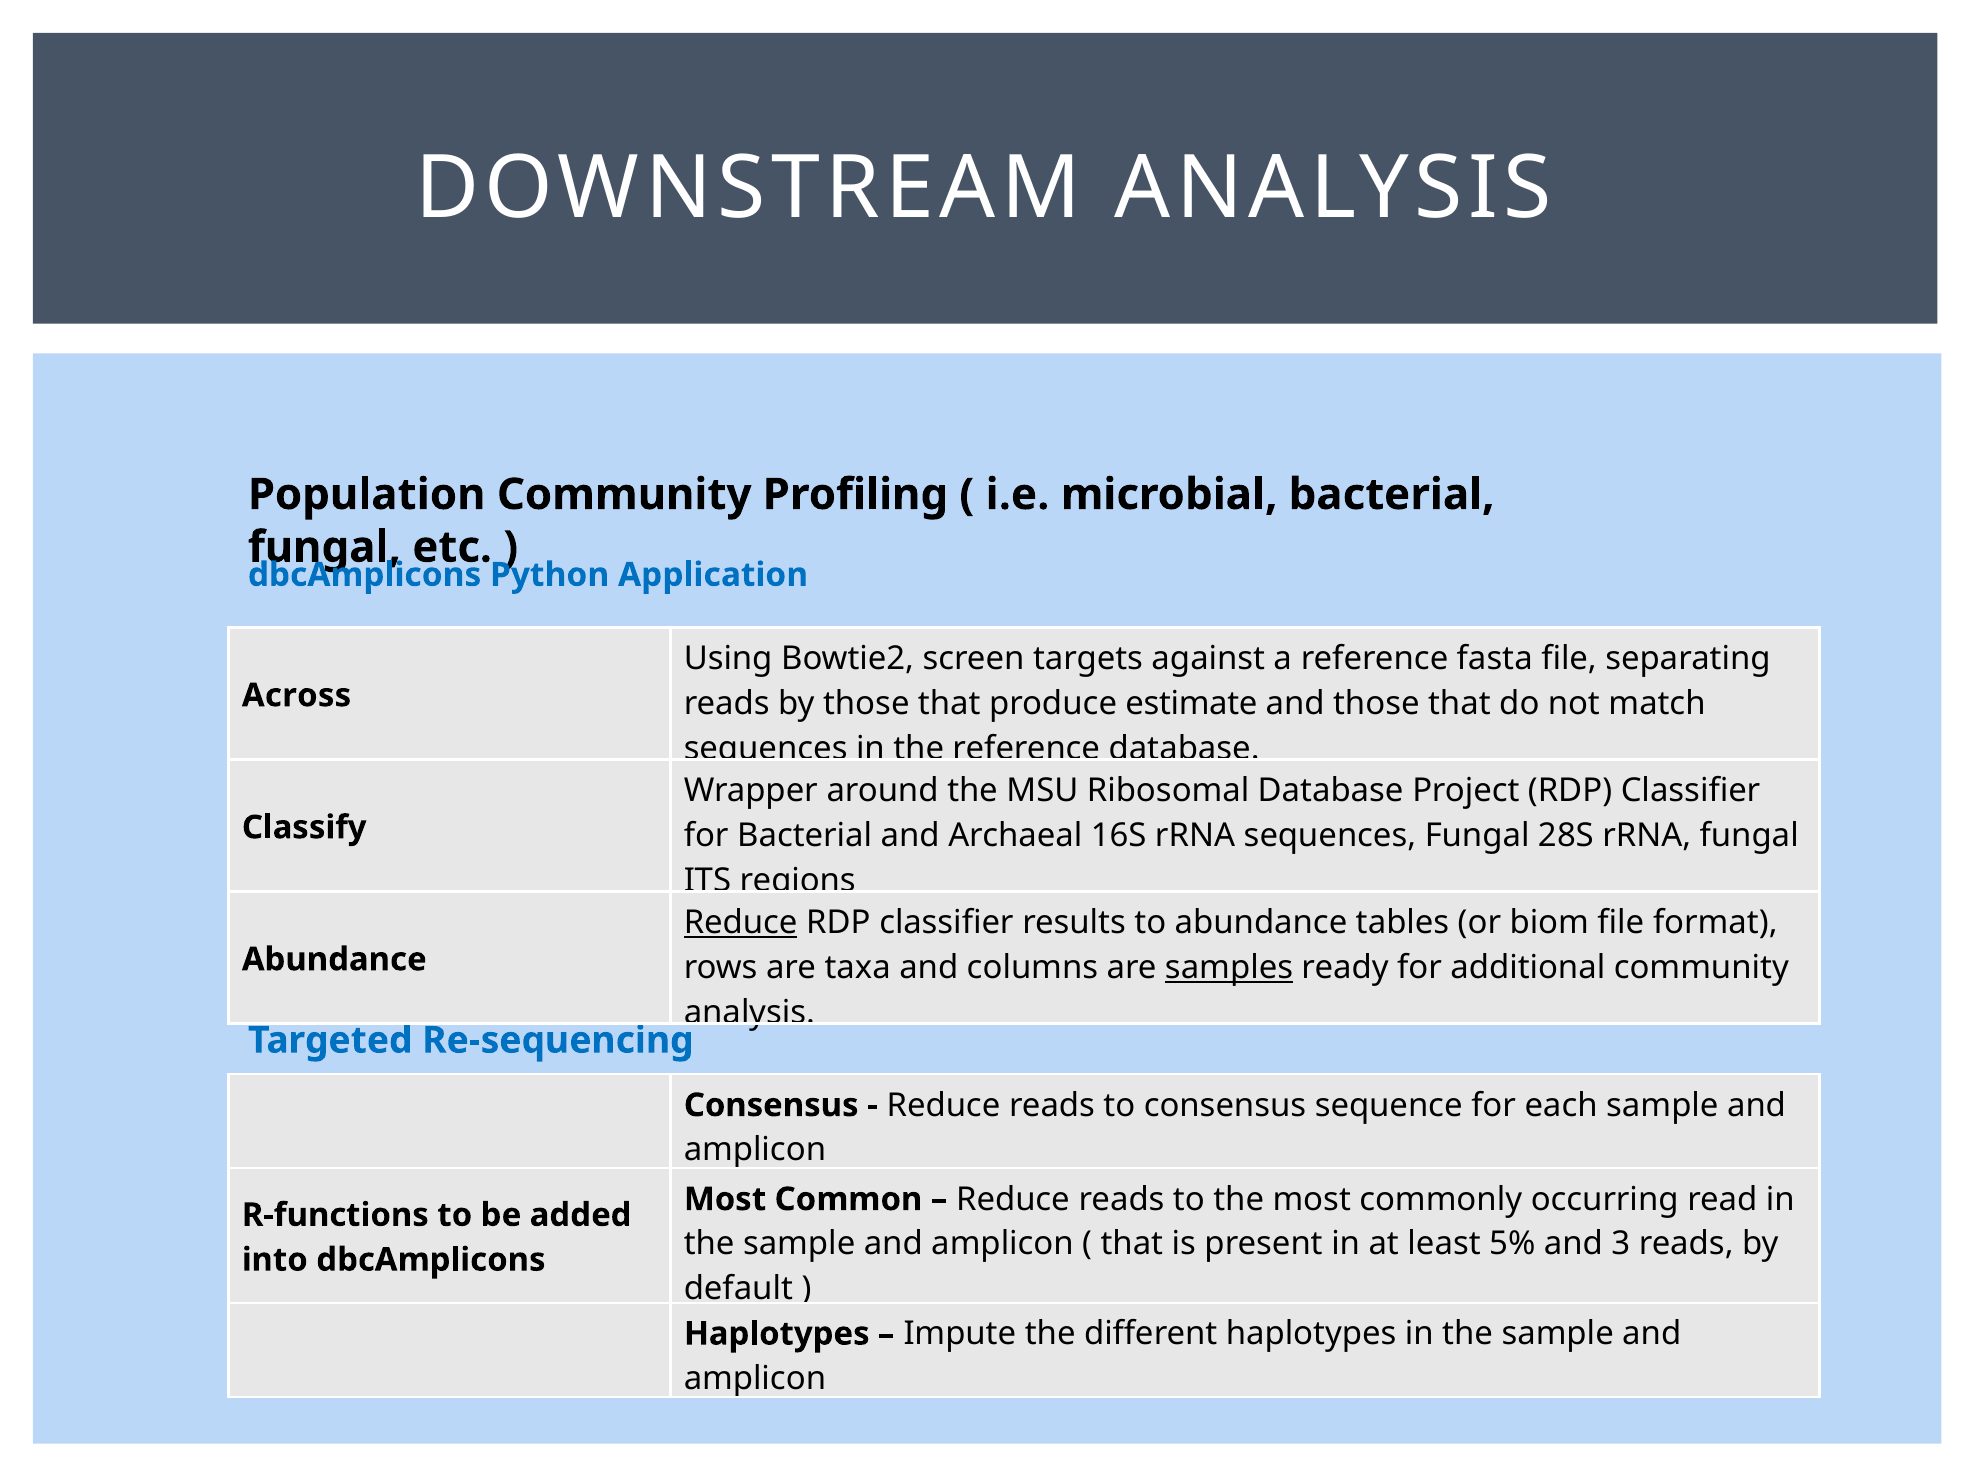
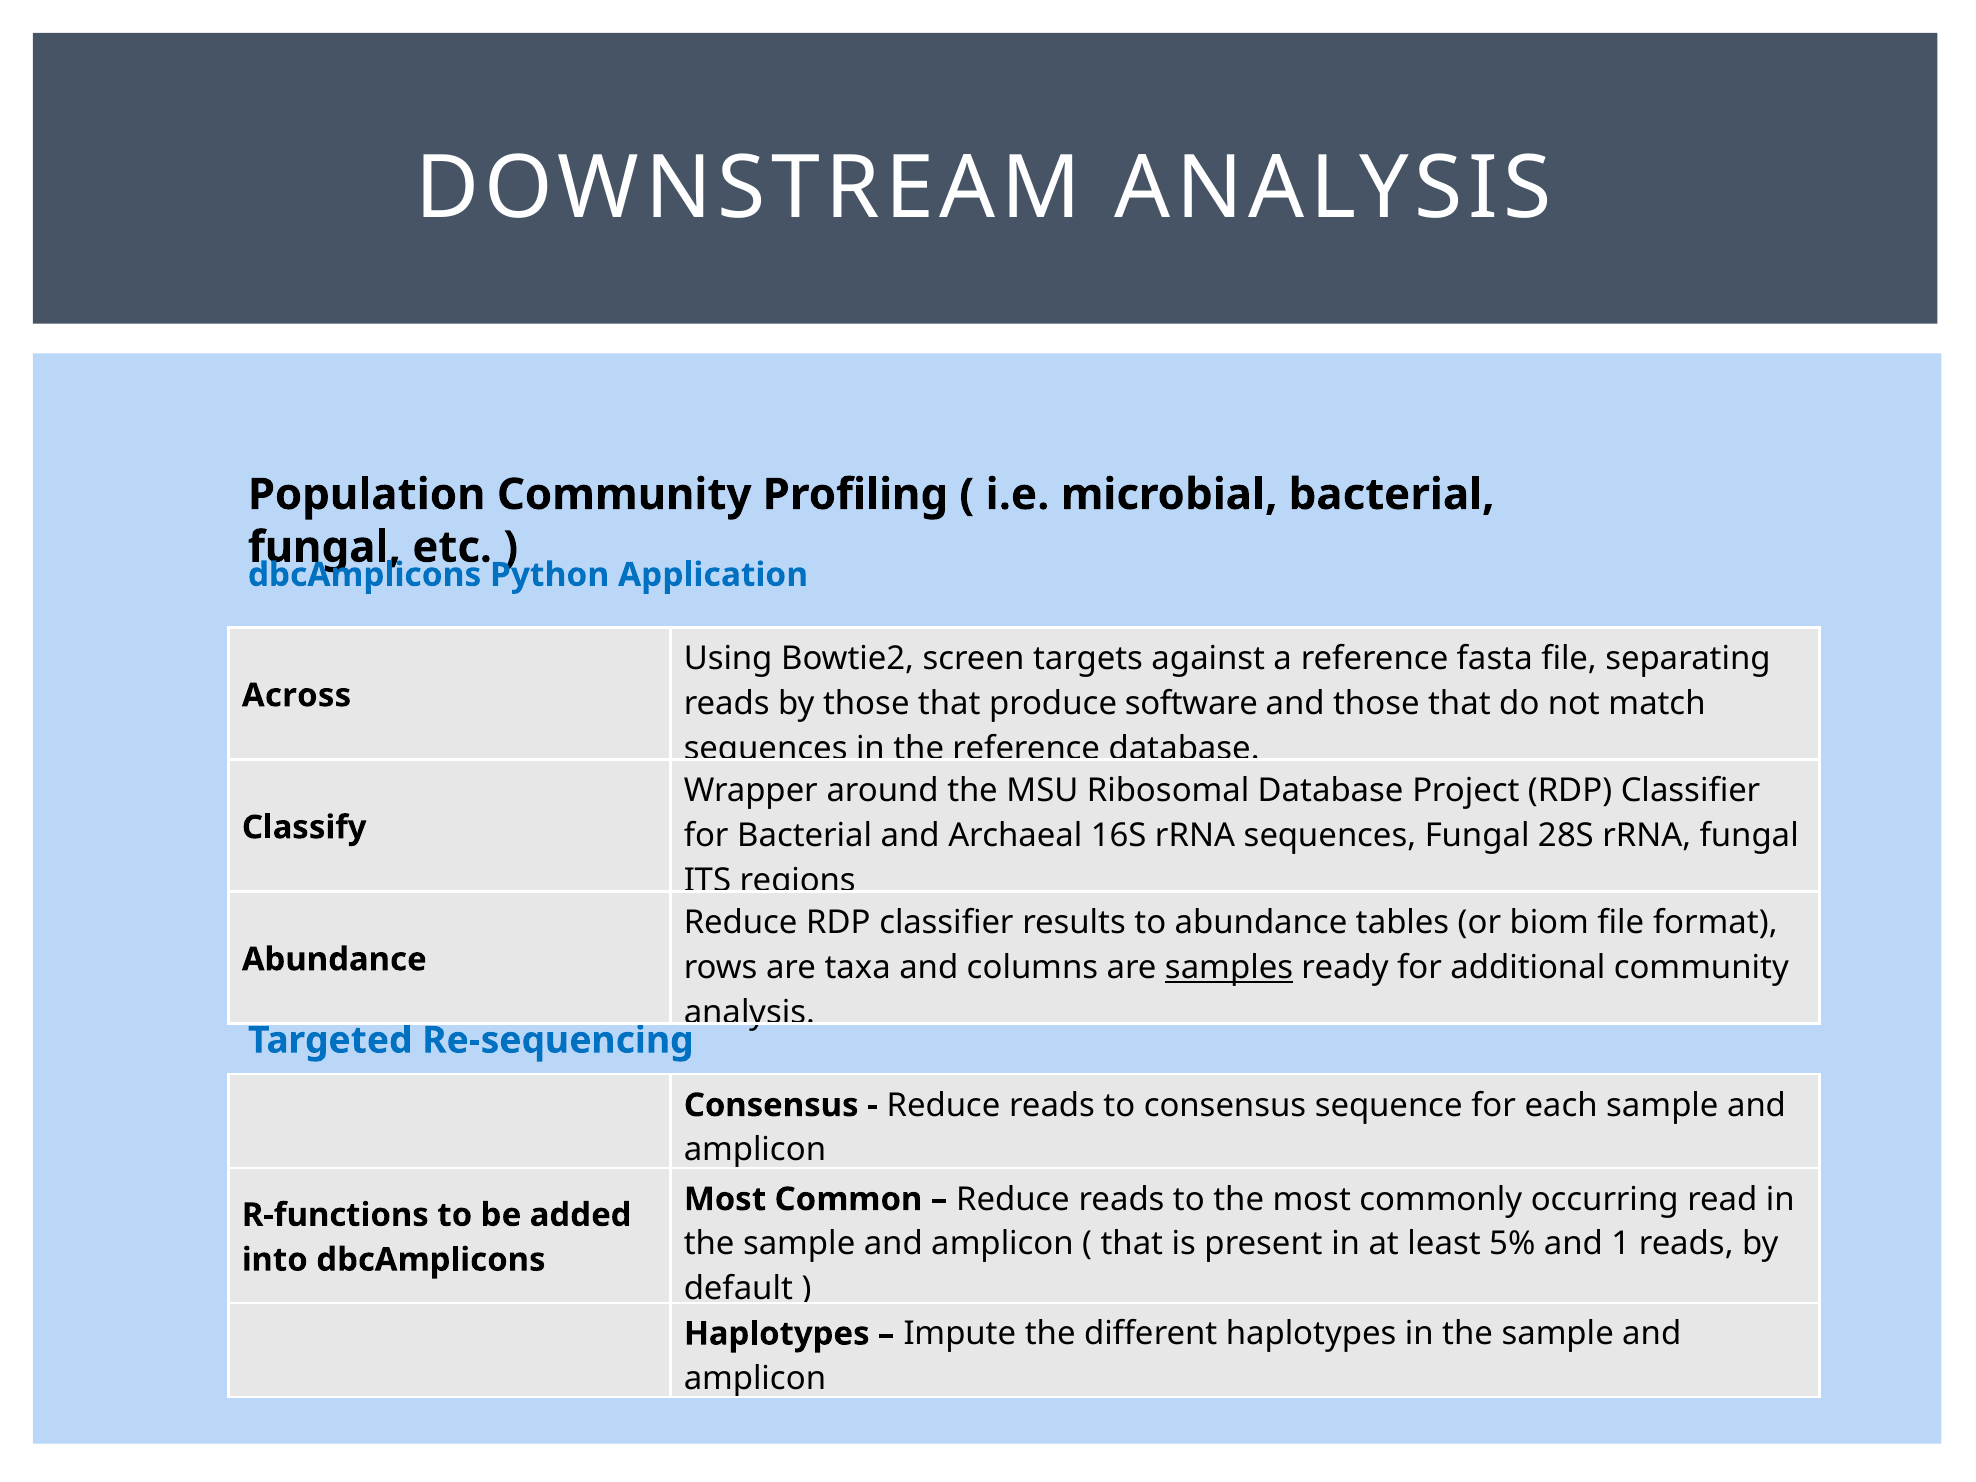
estimate: estimate -> software
Reduce at (741, 923) underline: present -> none
3: 3 -> 1
